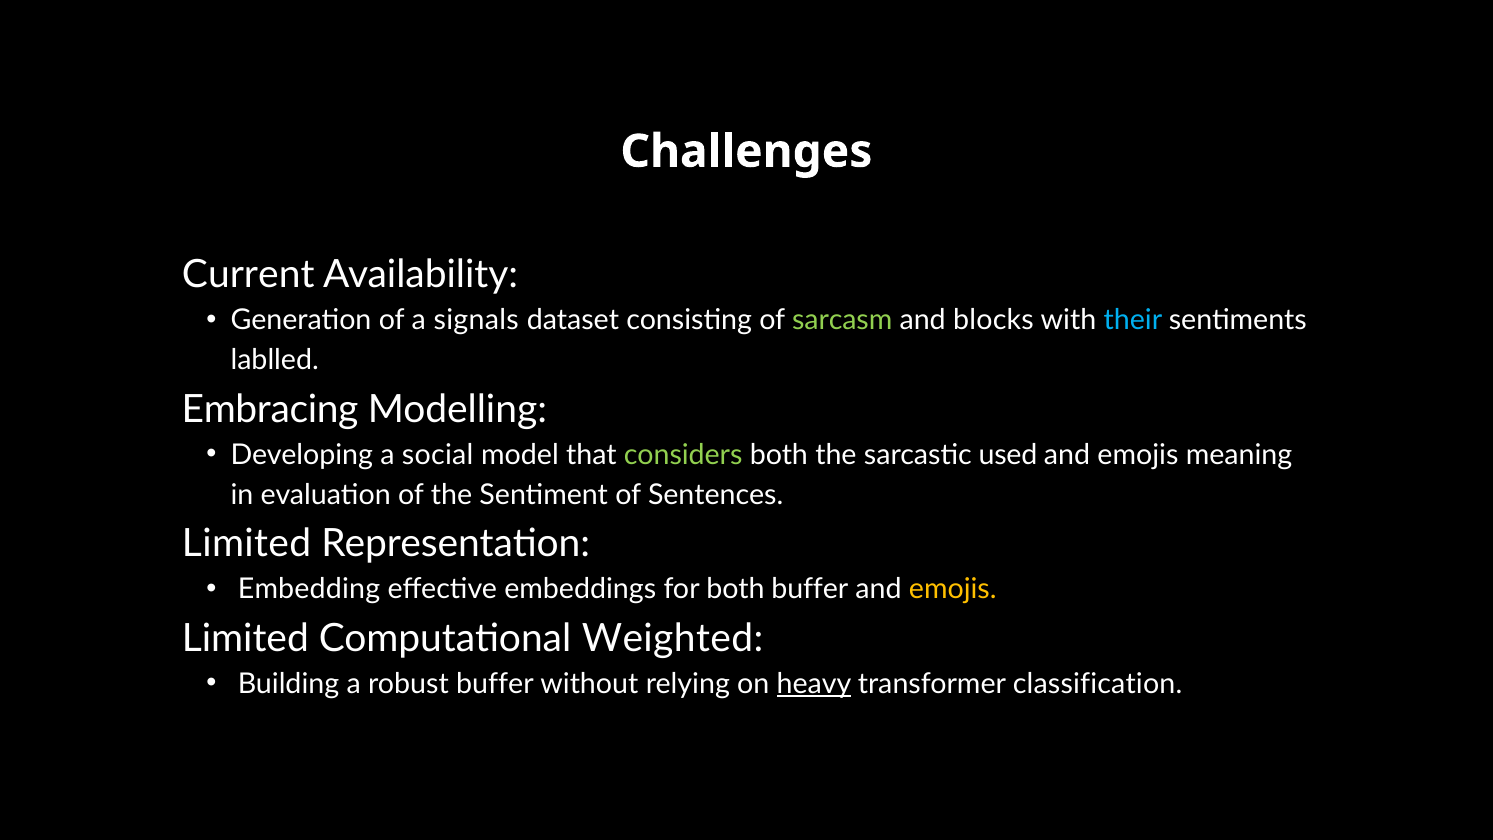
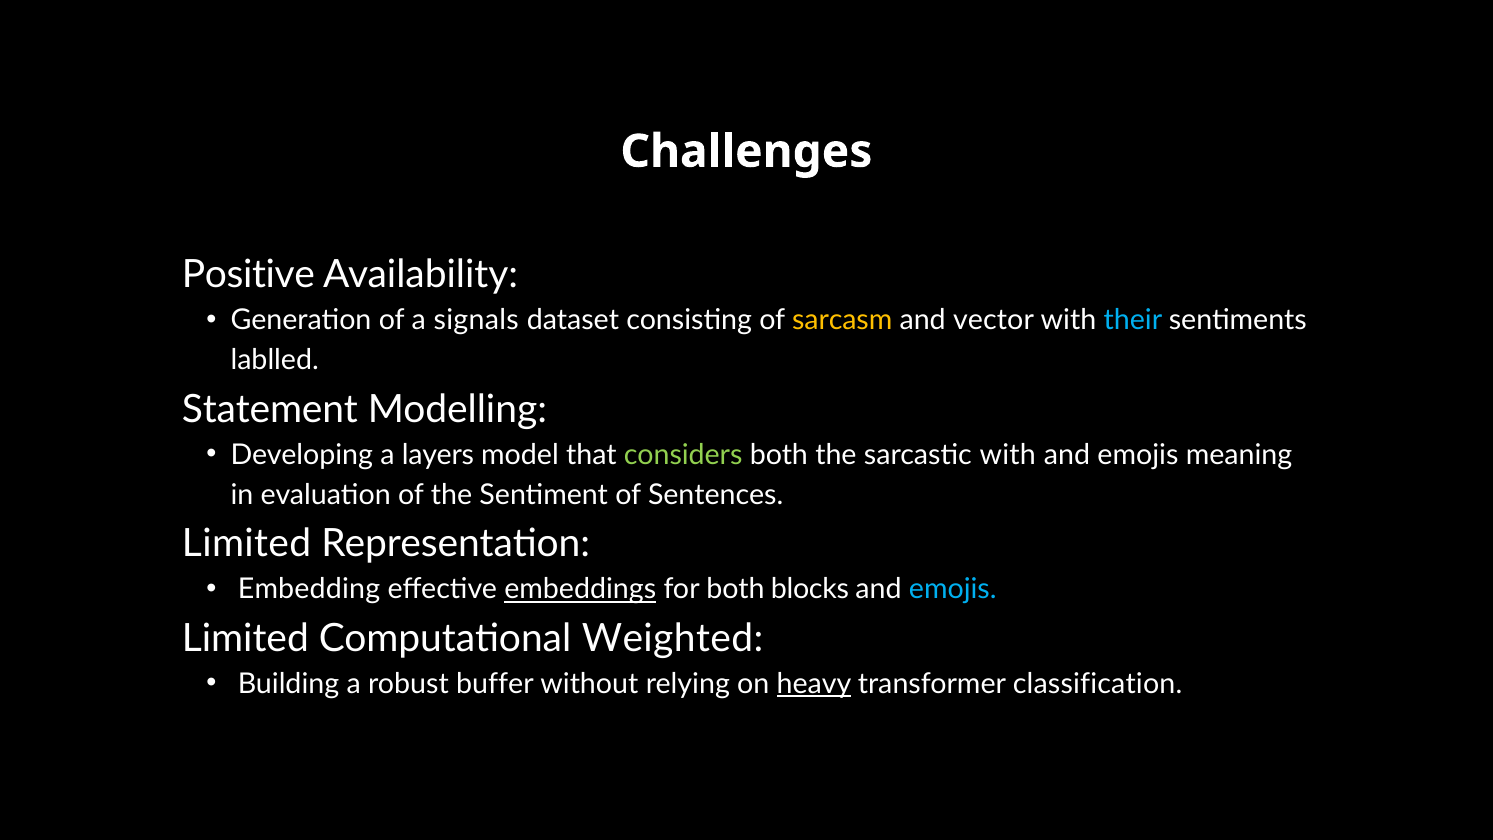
Current: Current -> Positive
sarcasm colour: light green -> yellow
blocks: blocks -> vector
Embracing: Embracing -> Statement
social: social -> layers
sarcastic used: used -> with
embeddings underline: none -> present
both buffer: buffer -> blocks
emojis at (953, 589) colour: yellow -> light blue
